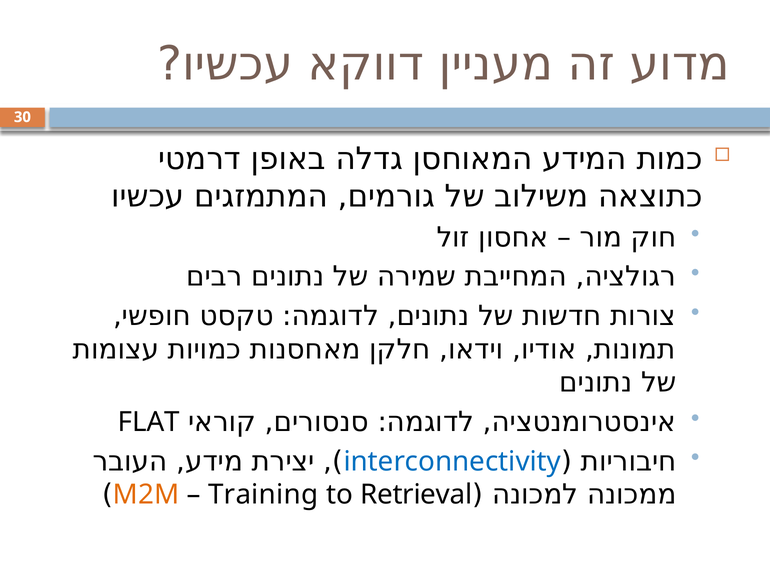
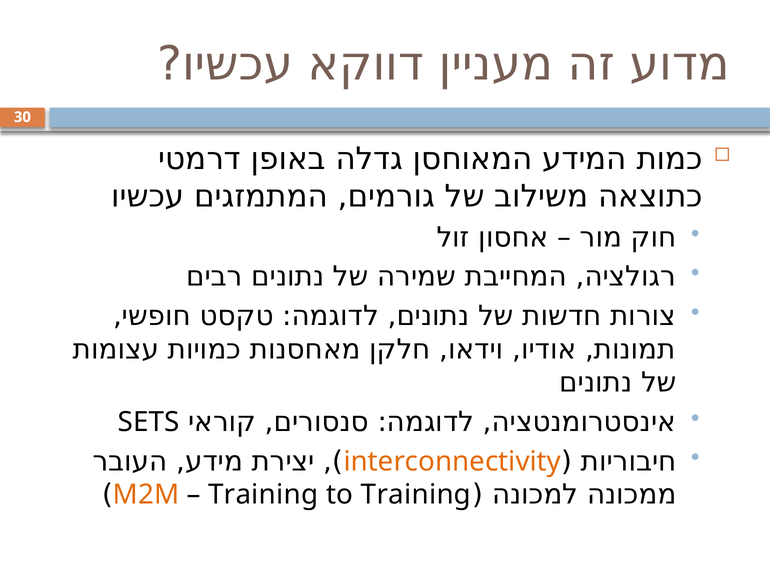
FLAT: FLAT -> SETS
interconnectivity colour: blue -> orange
to Retrieval: Retrieval -> Training
